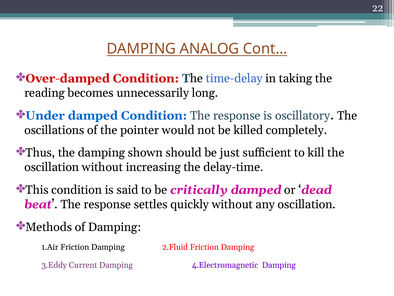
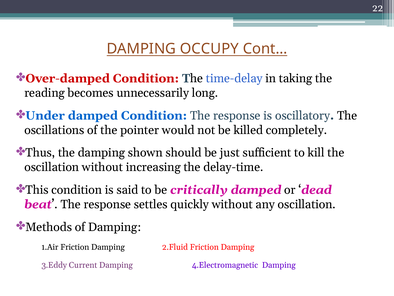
ANALOG: ANALOG -> OCCUPY
